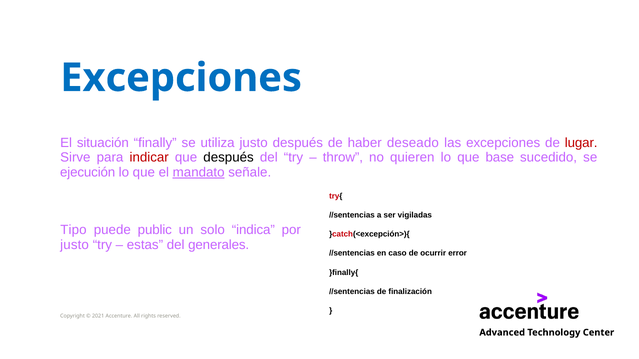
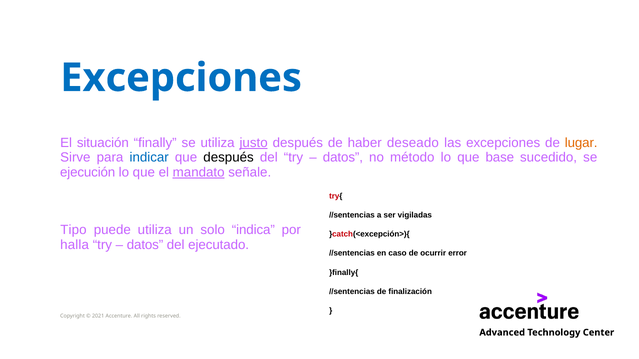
justo at (254, 143) underline: none -> present
lugar colour: red -> orange
indicar colour: red -> blue
throw at (343, 158): throw -> datos
quieren: quieren -> método
puede public: public -> utiliza
justo at (75, 245): justo -> halla
estas at (145, 245): estas -> datos
generales: generales -> ejecutado
